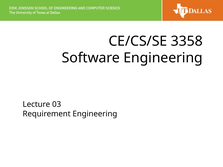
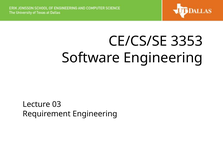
3358: 3358 -> 3353
